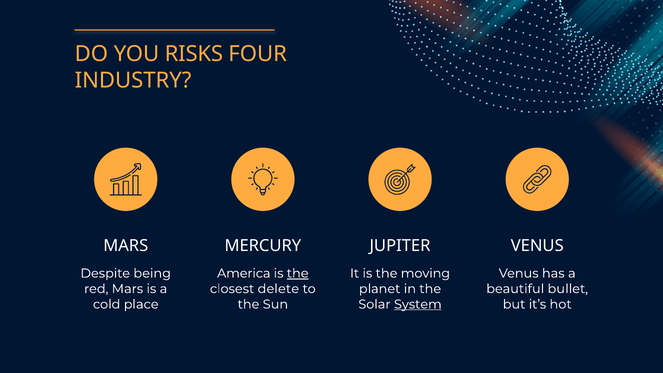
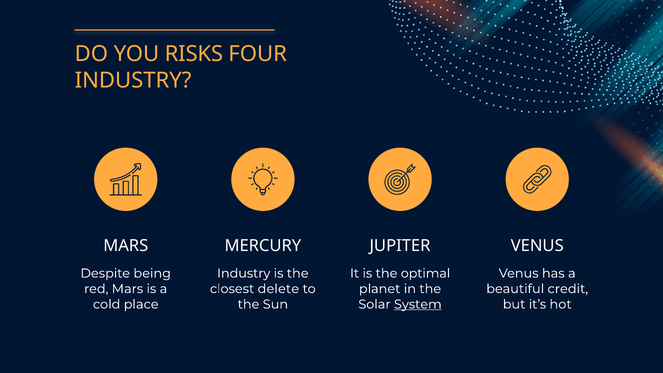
America at (244, 273): America -> Industry
the at (298, 273) underline: present -> none
moving: moving -> optimal
bullet: bullet -> credit
